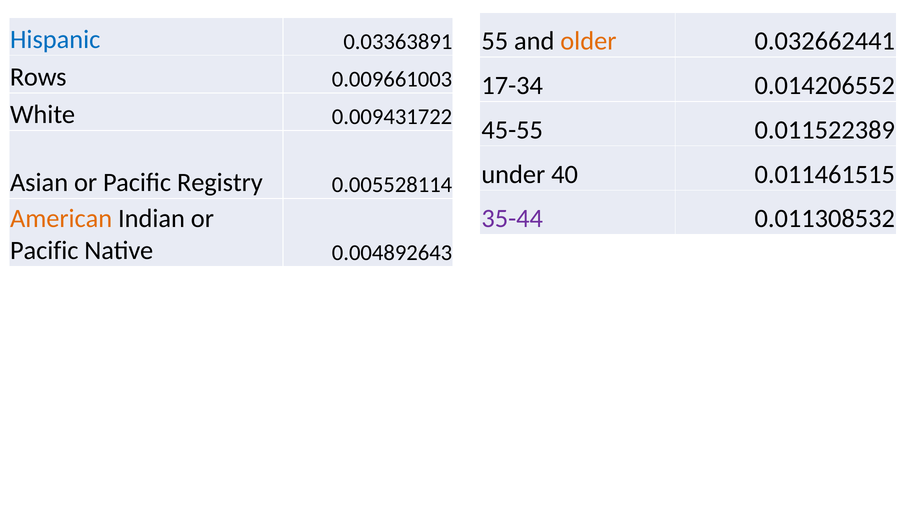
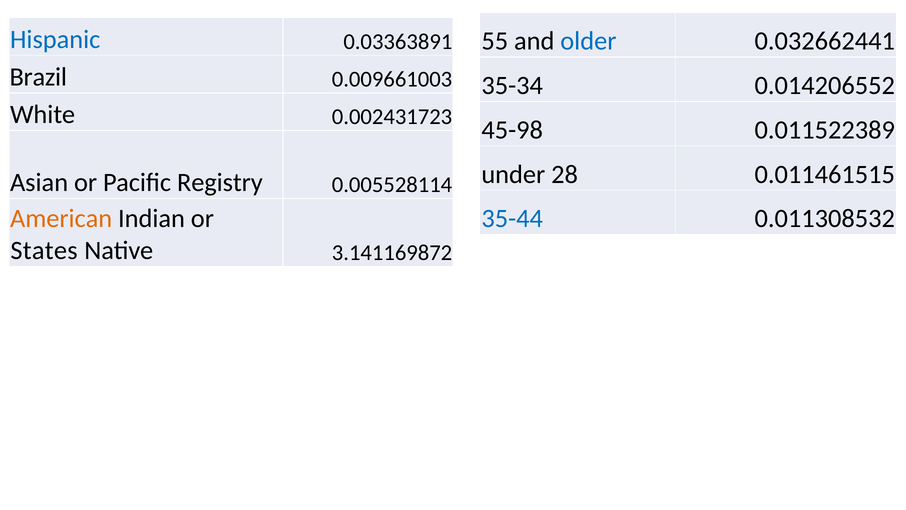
older colour: orange -> blue
Rows: Rows -> Brazil
17-34: 17-34 -> 35-34
0.009431722: 0.009431722 -> 0.002431723
45-55: 45-55 -> 45-98
40: 40 -> 28
35-44 colour: purple -> blue
Pacific at (44, 251): Pacific -> States
0.004892643: 0.004892643 -> 3.141169872
